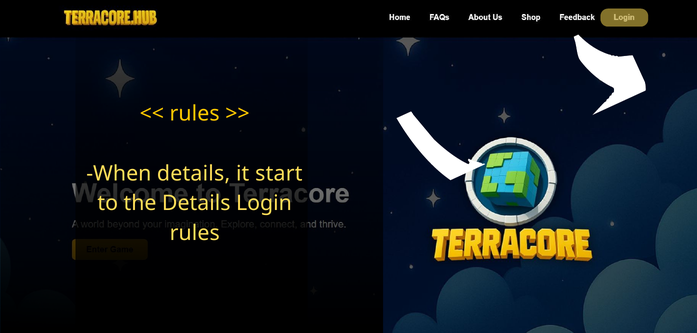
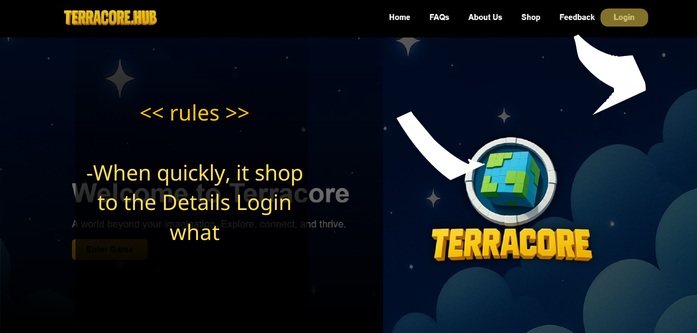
When details: details -> quickly
start: start -> shop
rules at (195, 233): rules -> what
